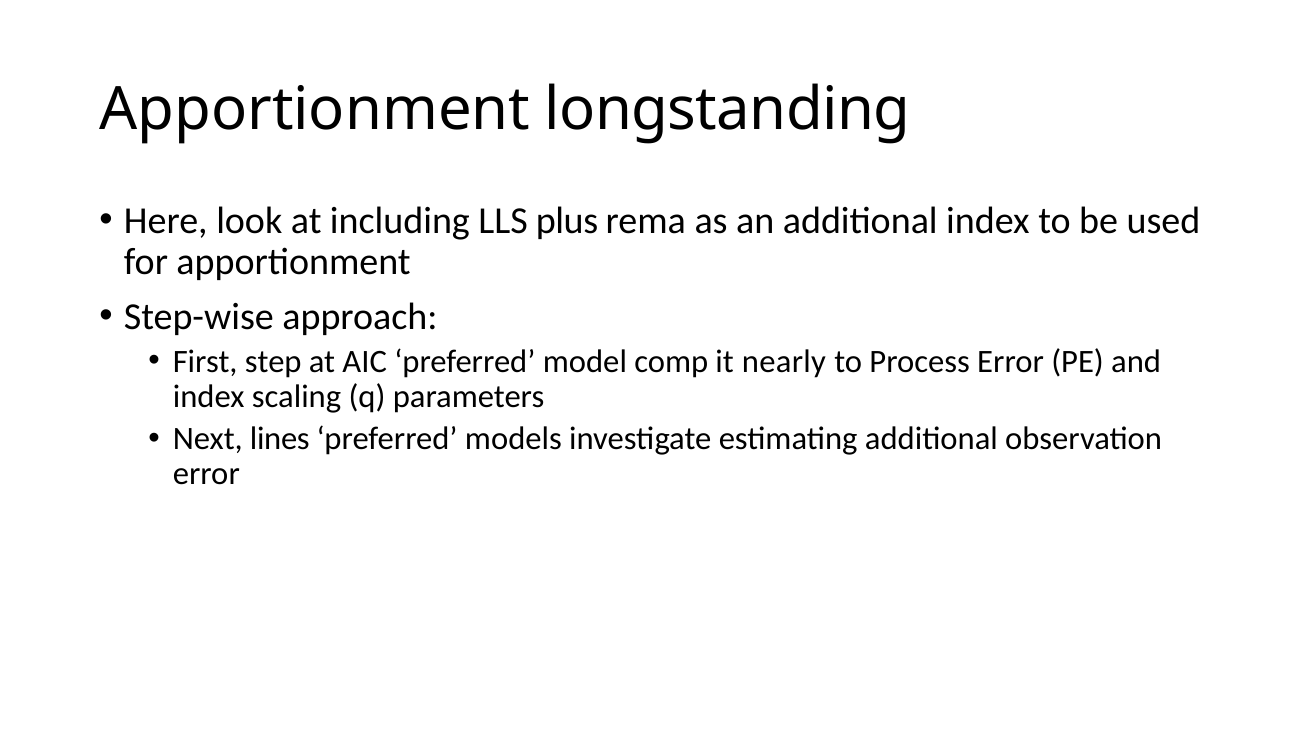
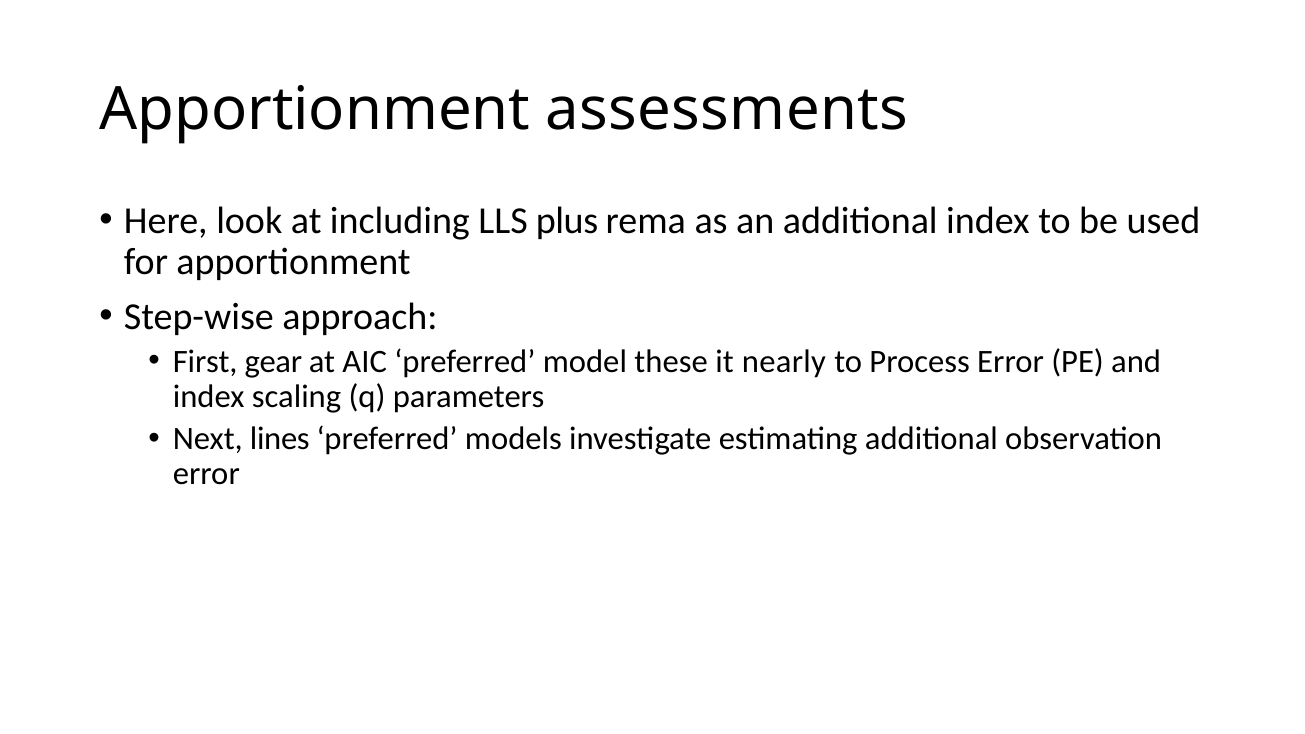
longstanding: longstanding -> assessments
step: step -> gear
comp: comp -> these
